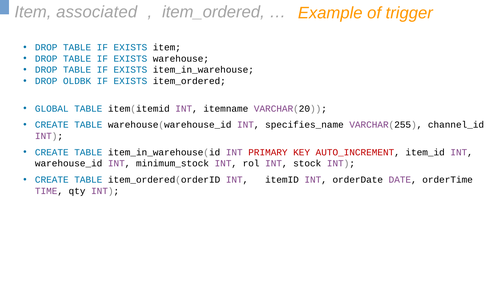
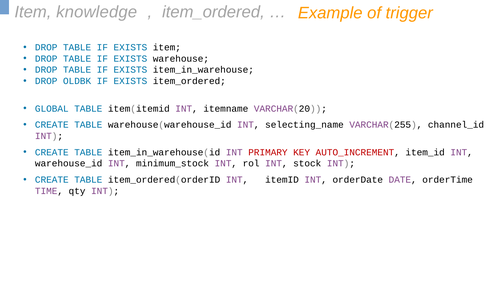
associated: associated -> knowledge
specifies_name: specifies_name -> selecting_name
